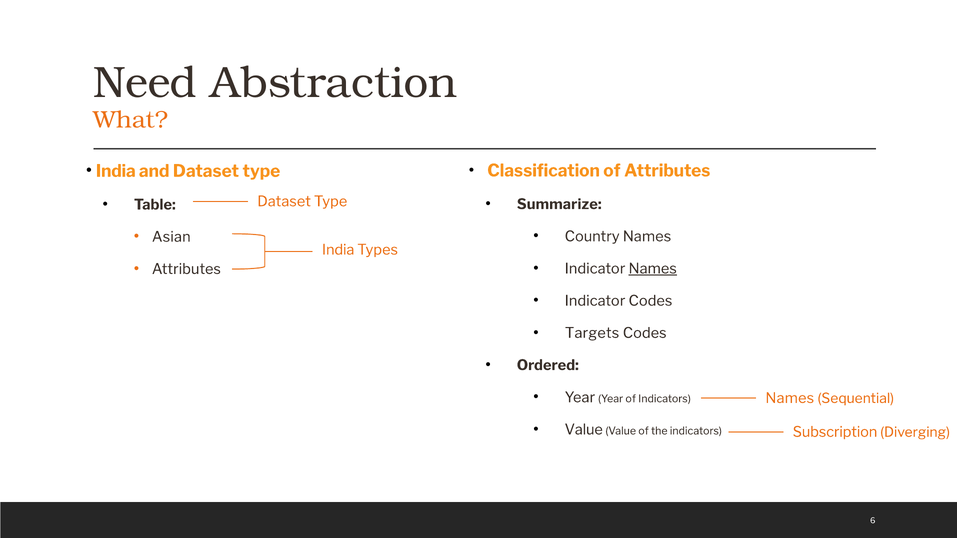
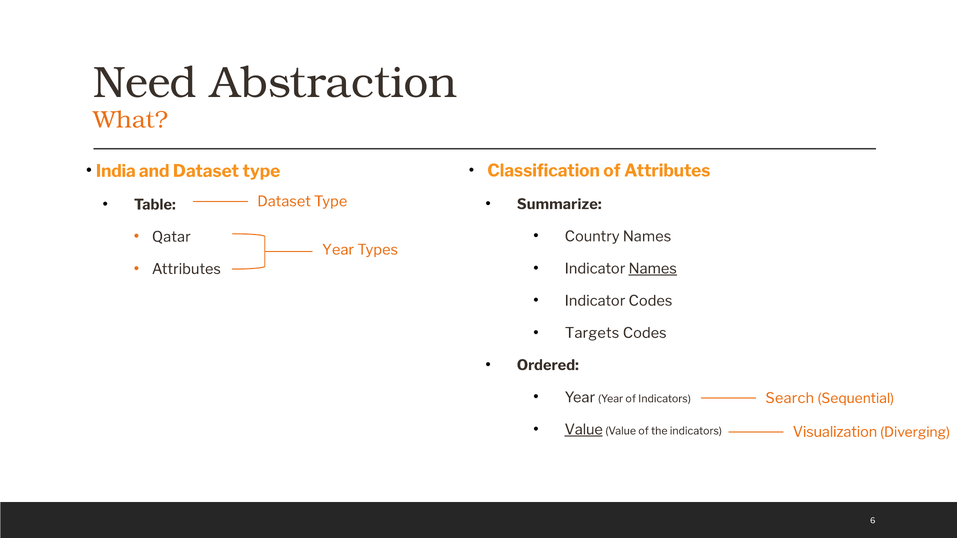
Asian: Asian -> Qatar
India at (338, 250): India -> Year
Names at (790, 398): Names -> Search
Value at (584, 430) underline: none -> present
Subscription: Subscription -> Visualization
